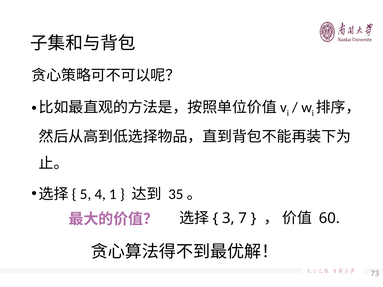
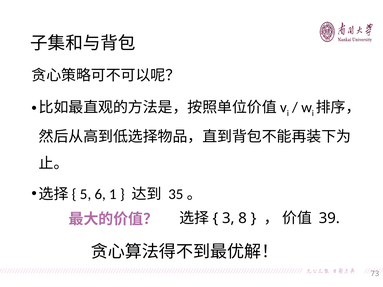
4: 4 -> 6
7: 7 -> 8
60: 60 -> 39
